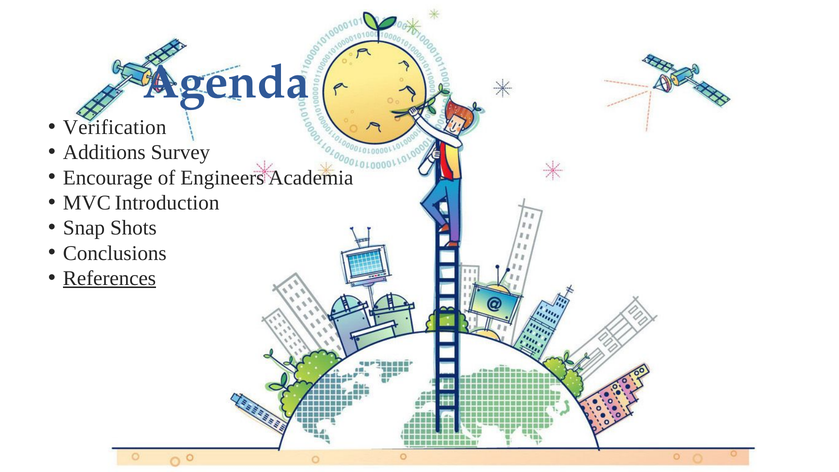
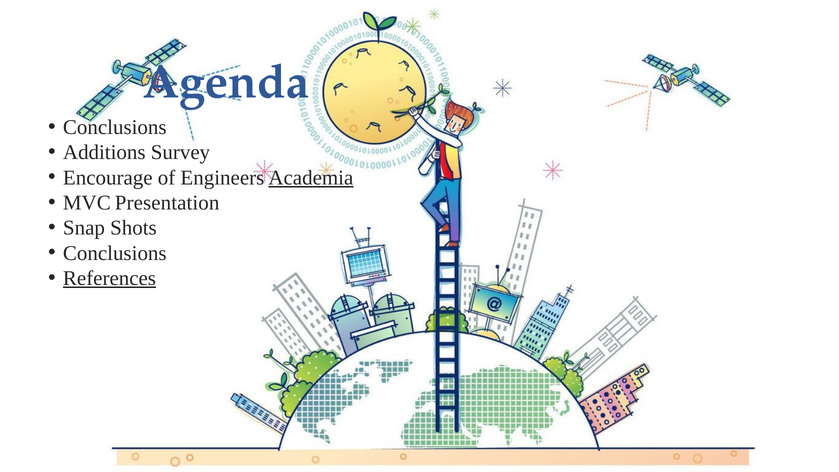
Verification at (115, 127): Verification -> Conclusions
Academia underline: none -> present
Introduction: Introduction -> Presentation
